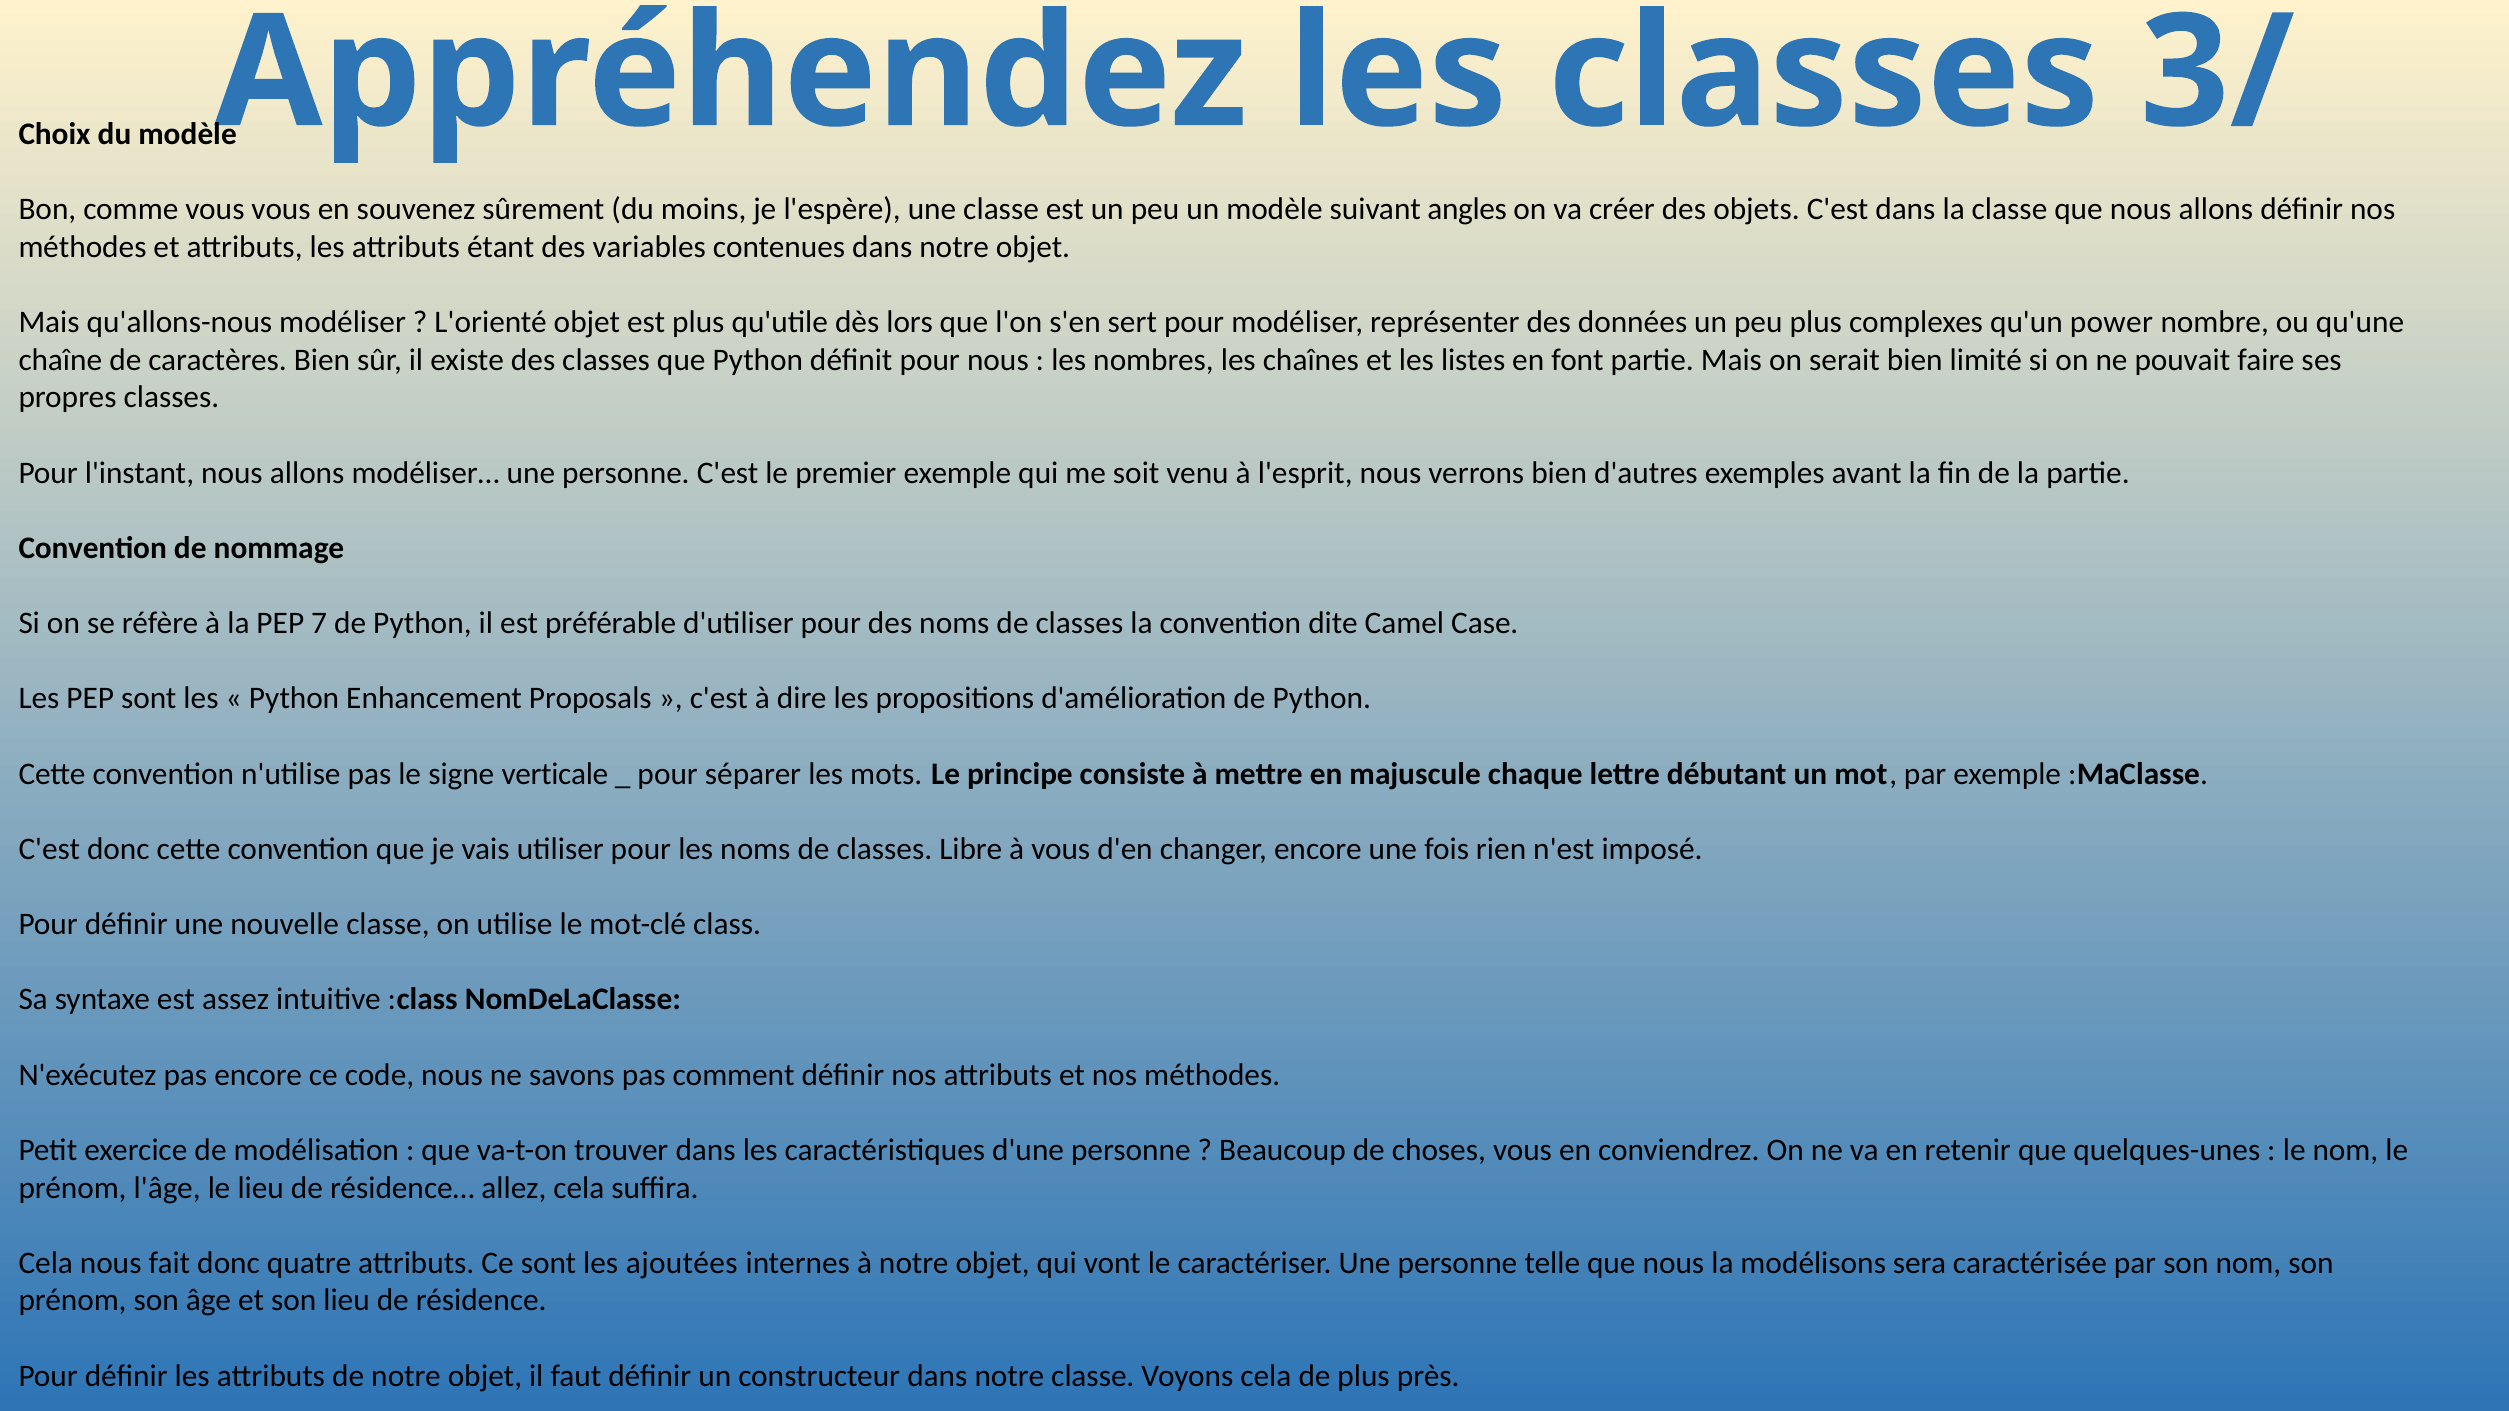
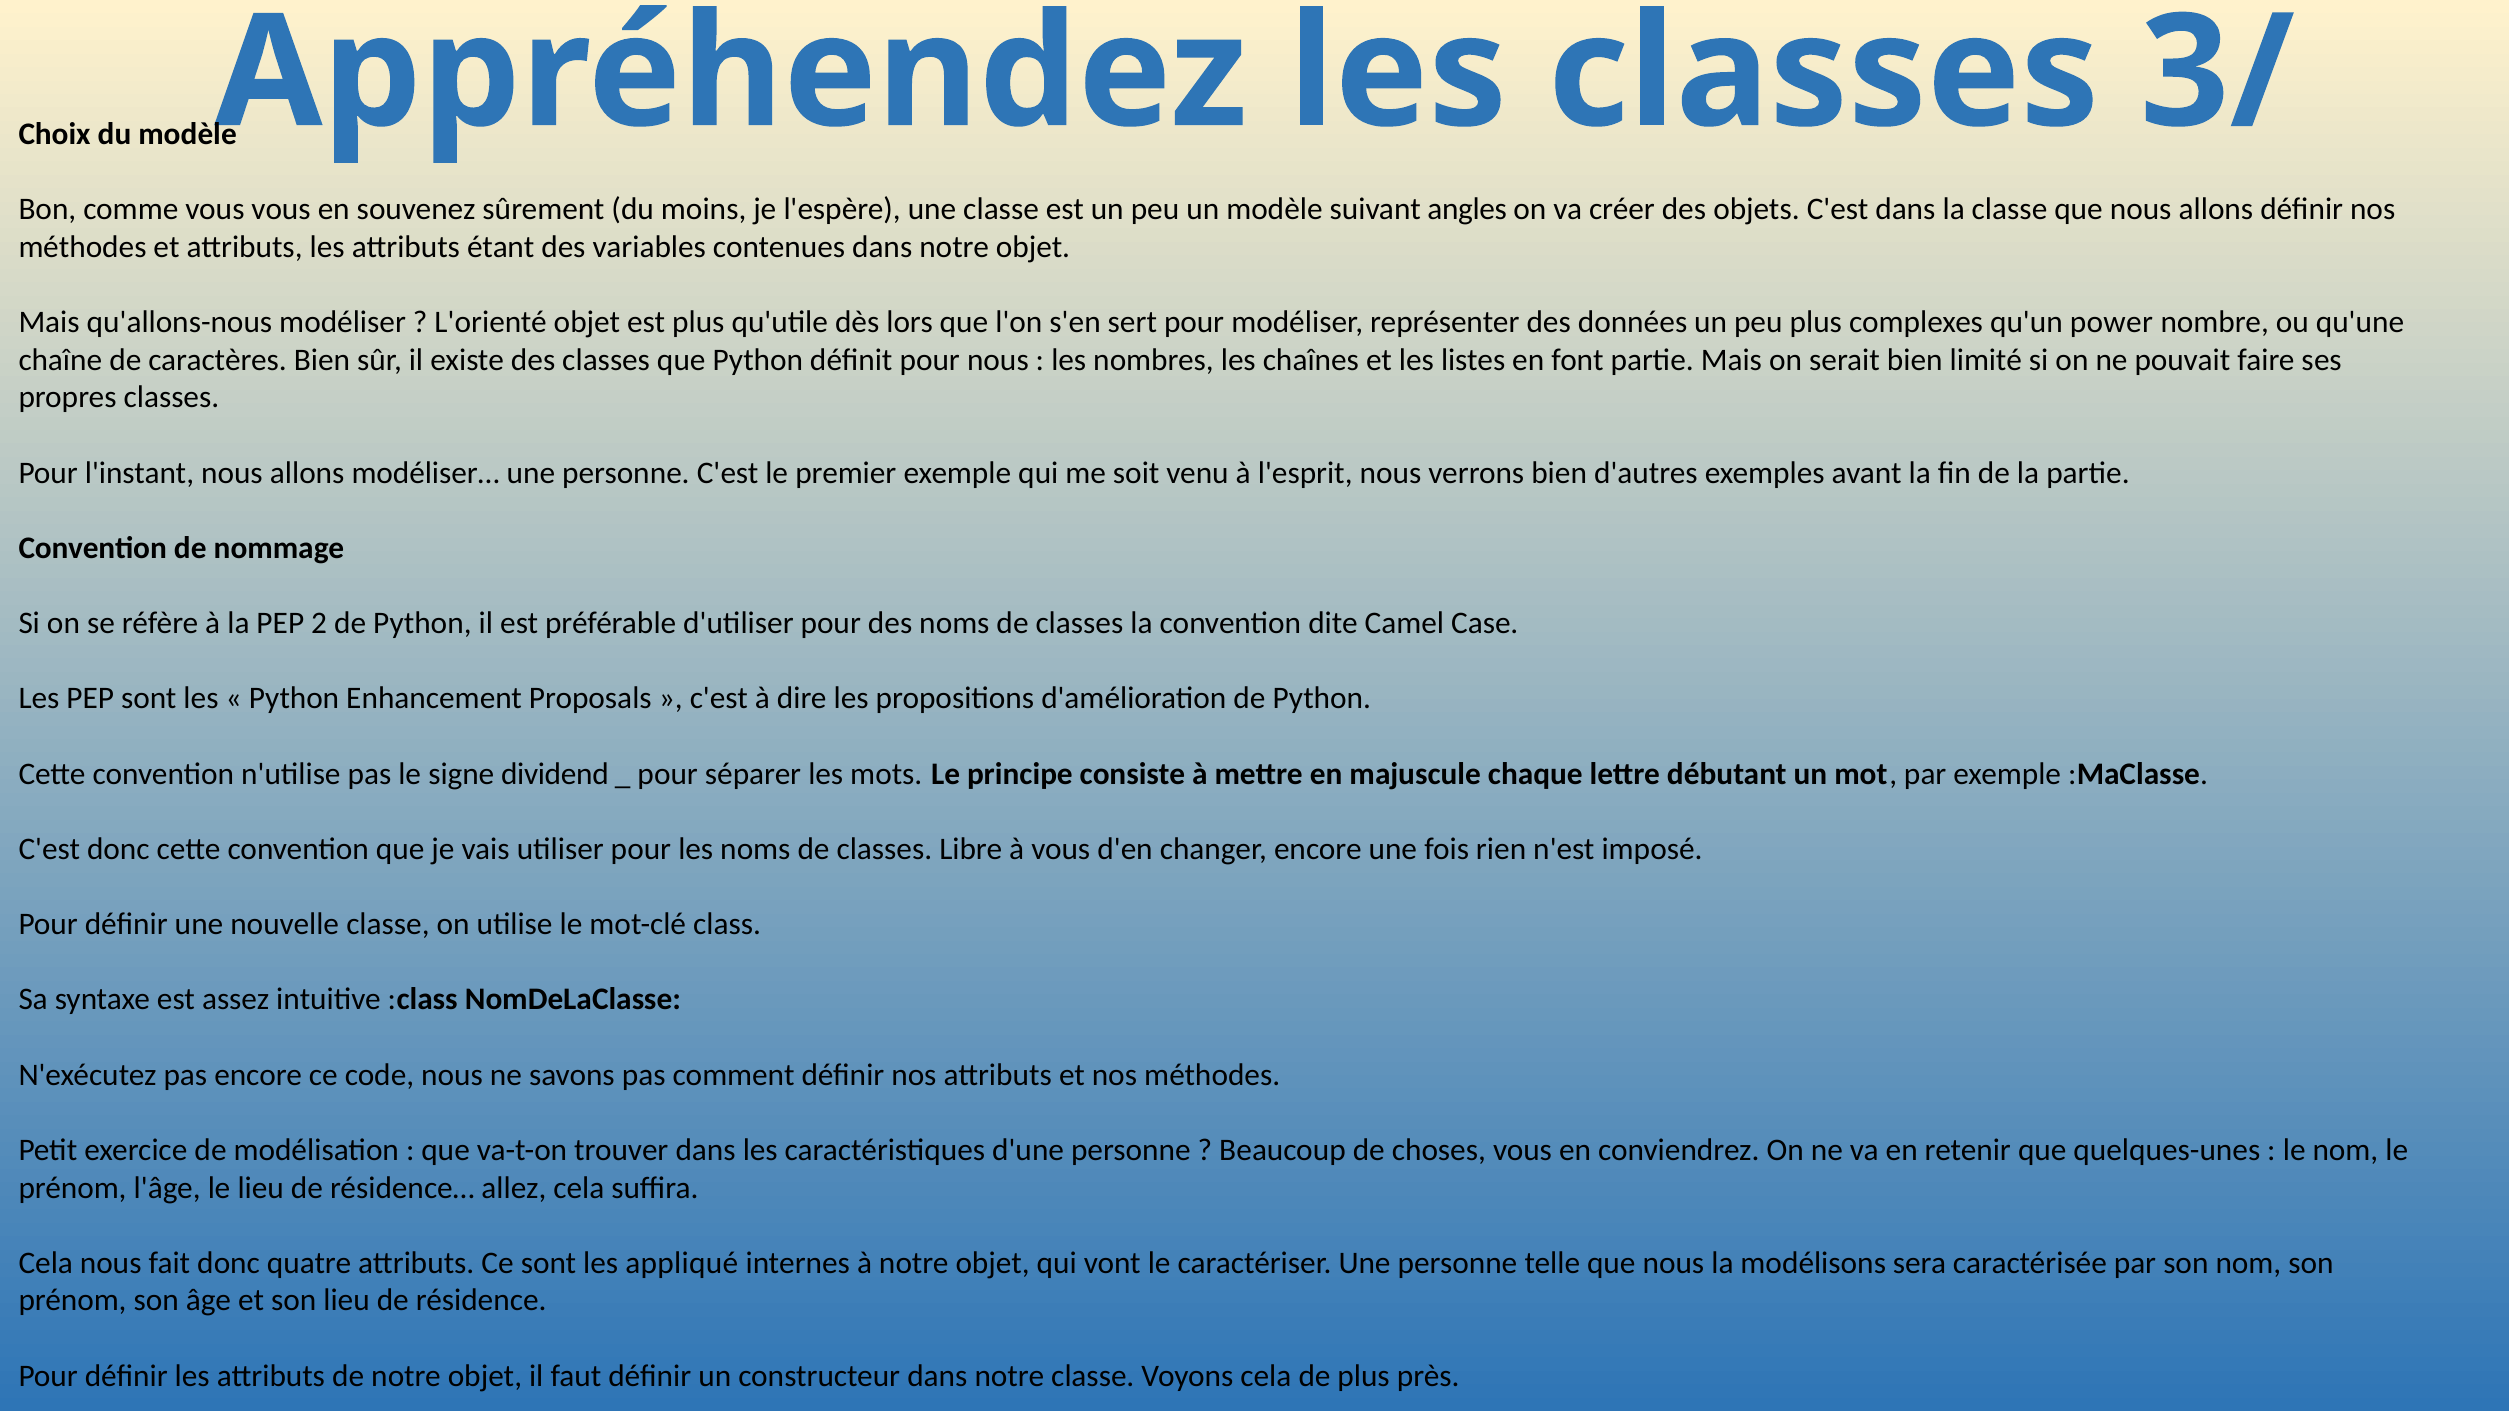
7: 7 -> 2
verticale: verticale -> dividend
ajoutées: ajoutées -> appliqué
